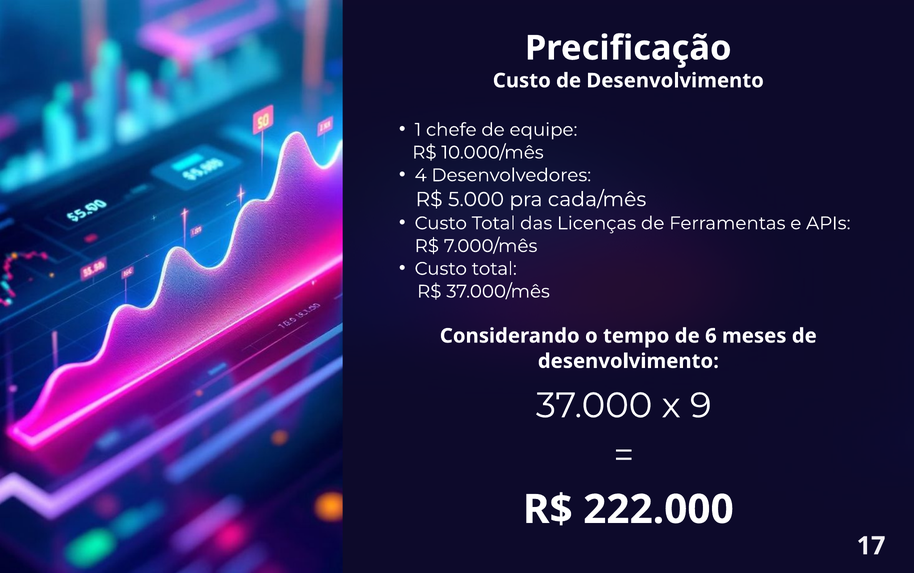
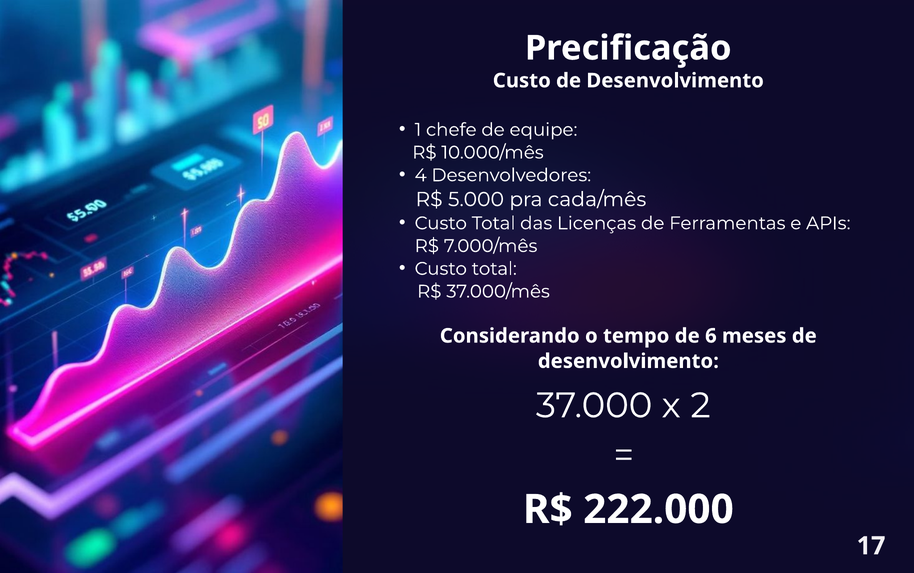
9: 9 -> 2
